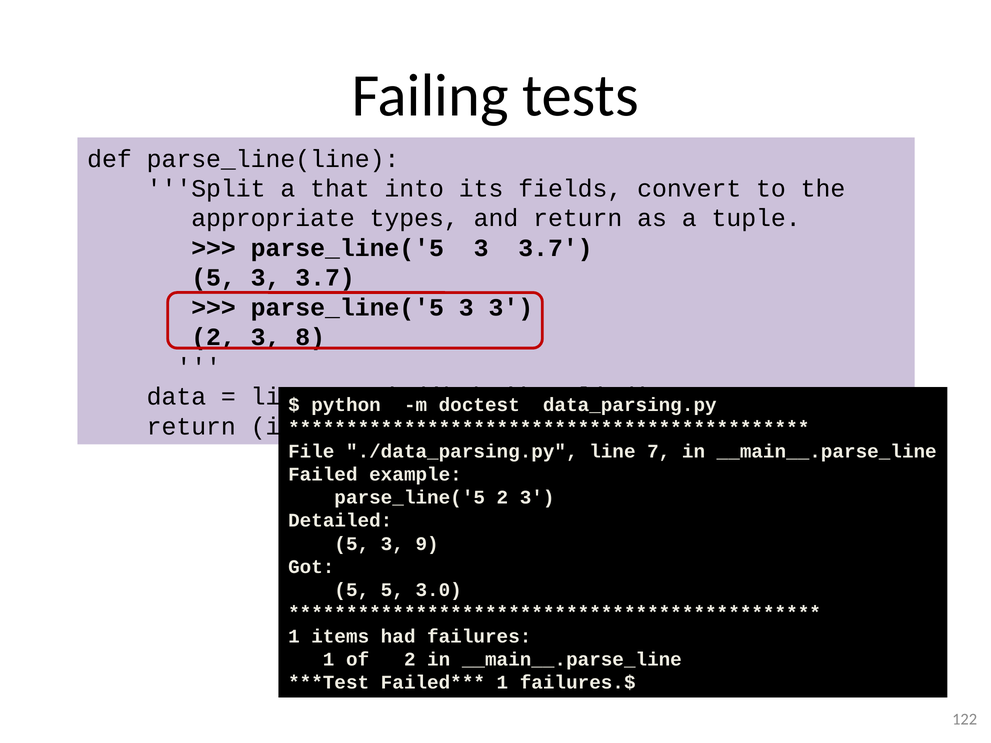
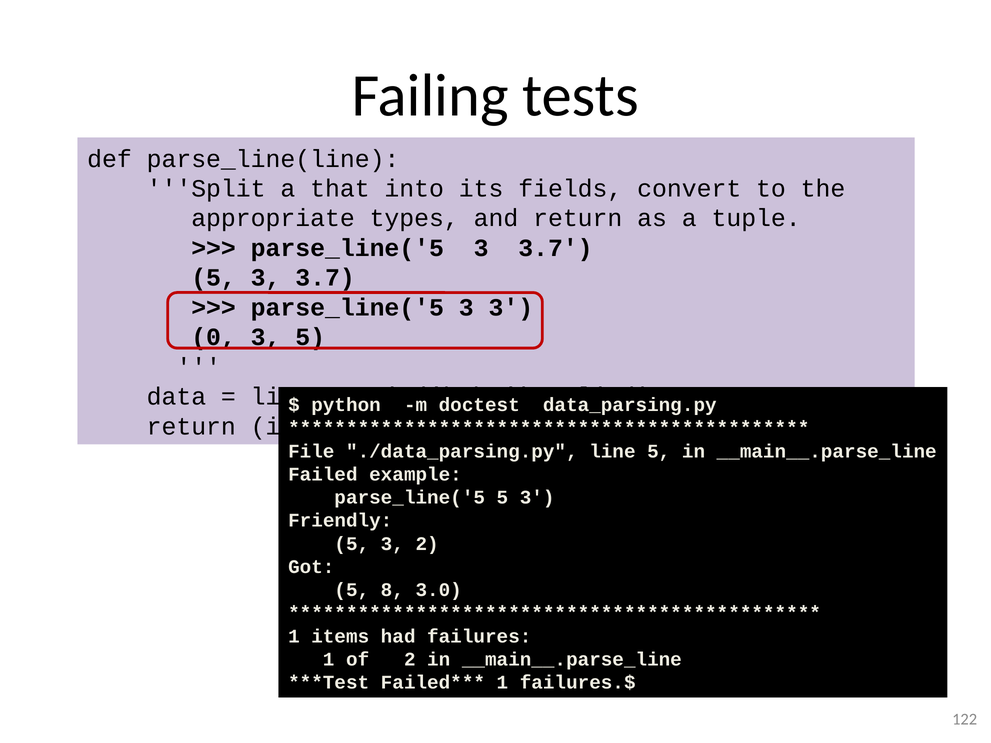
2 at (214, 337): 2 -> 0
3 8: 8 -> 5
line 7: 7 -> 5
parse_line('5 2: 2 -> 5
Detailed: Detailed -> Friendly
3 9: 9 -> 2
5 5: 5 -> 8
